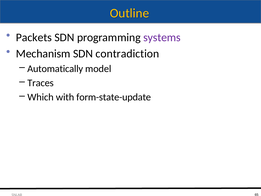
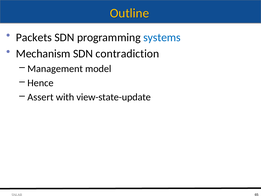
systems colour: purple -> blue
Automatically: Automatically -> Management
Traces: Traces -> Hence
Which: Which -> Assert
form-state-update: form-state-update -> view-state-update
